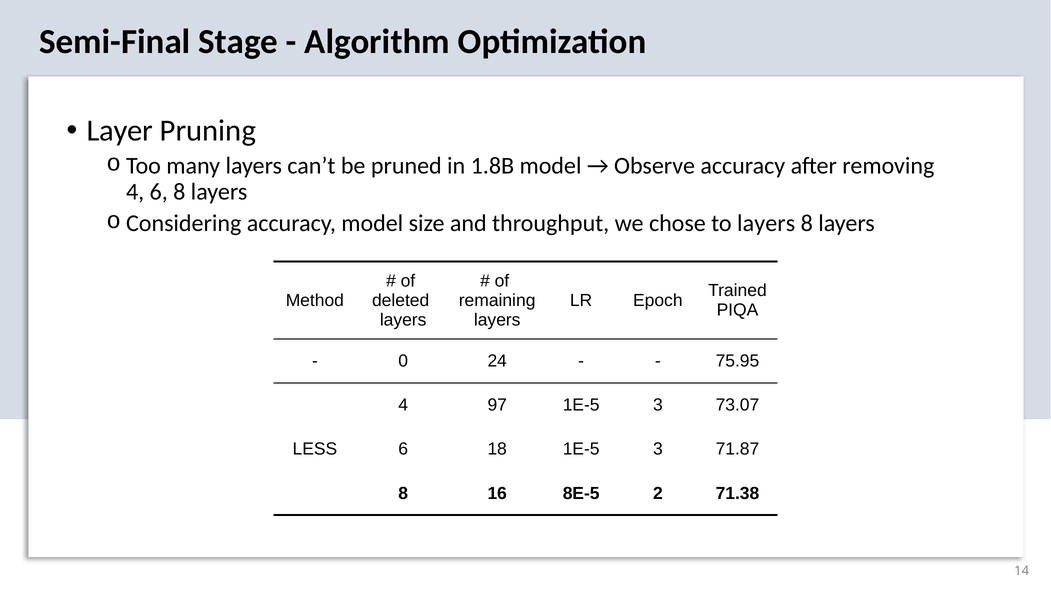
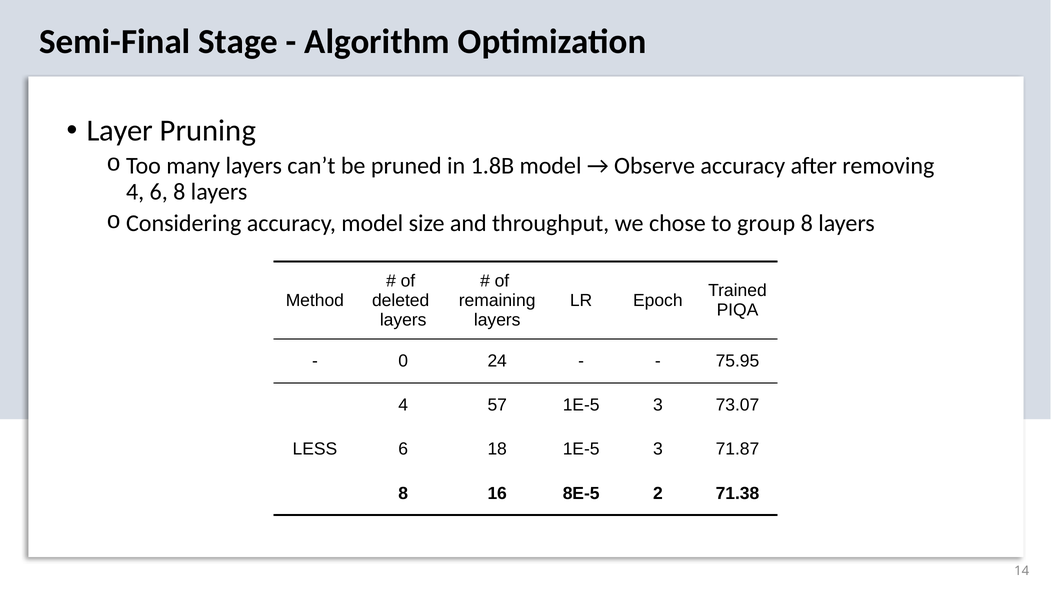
to layers: layers -> group
97: 97 -> 57
